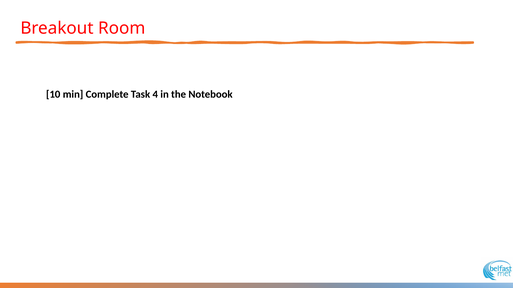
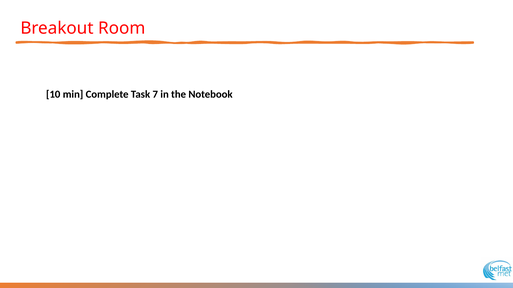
4: 4 -> 7
